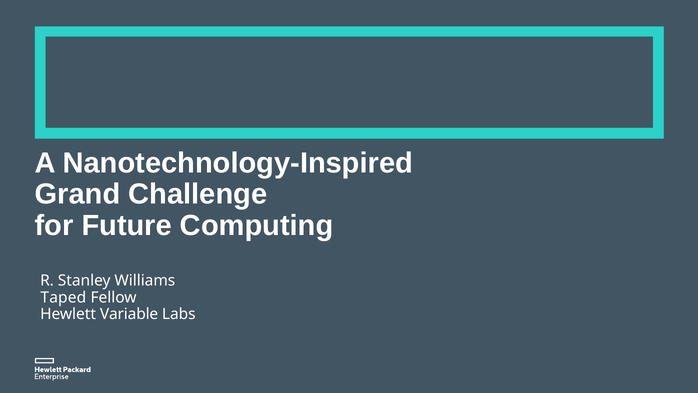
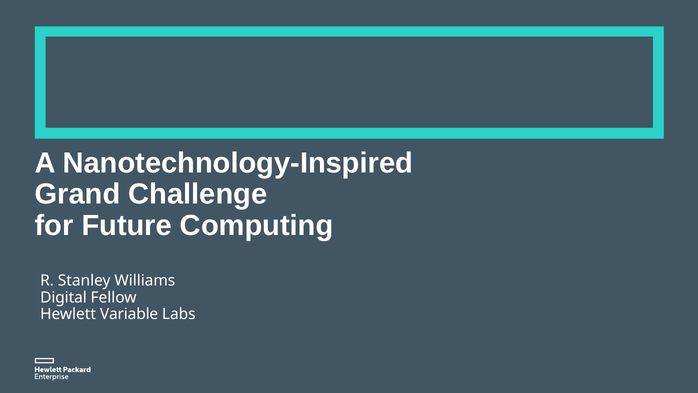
Taped: Taped -> Digital
